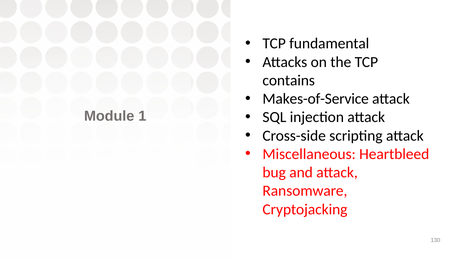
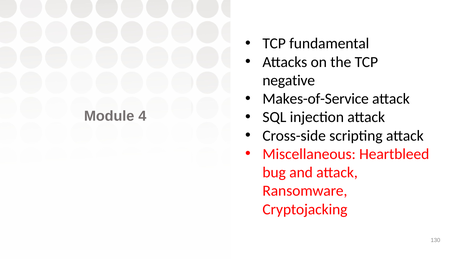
contains: contains -> negative
1: 1 -> 4
